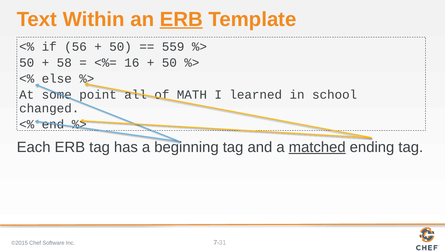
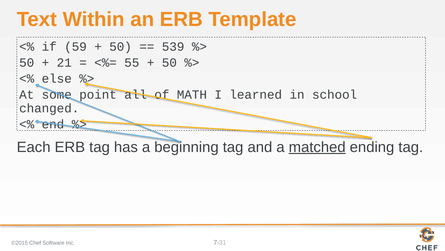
ERB at (181, 19) underline: present -> none
56: 56 -> 59
559: 559 -> 539
58: 58 -> 21
16: 16 -> 55
